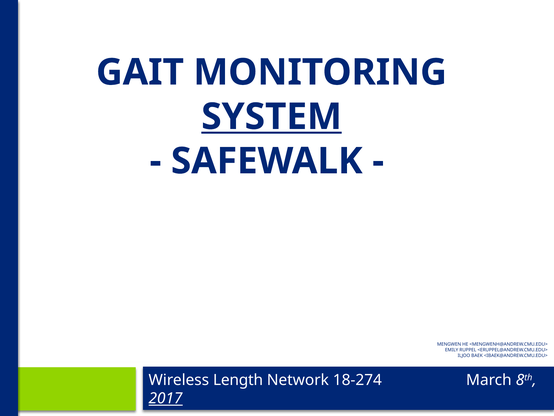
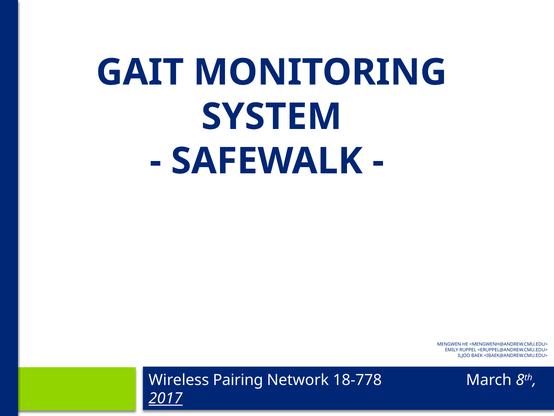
SYSTEM underline: present -> none
Length: Length -> Pairing
18-274: 18-274 -> 18-778
